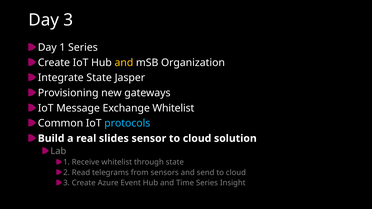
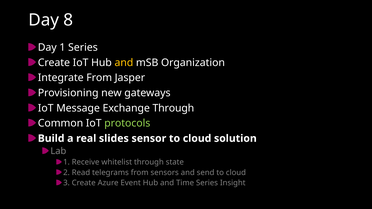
Day 3: 3 -> 8
Integrate State: State -> From
Exchange Whitelist: Whitelist -> Through
protocols colour: light blue -> light green
